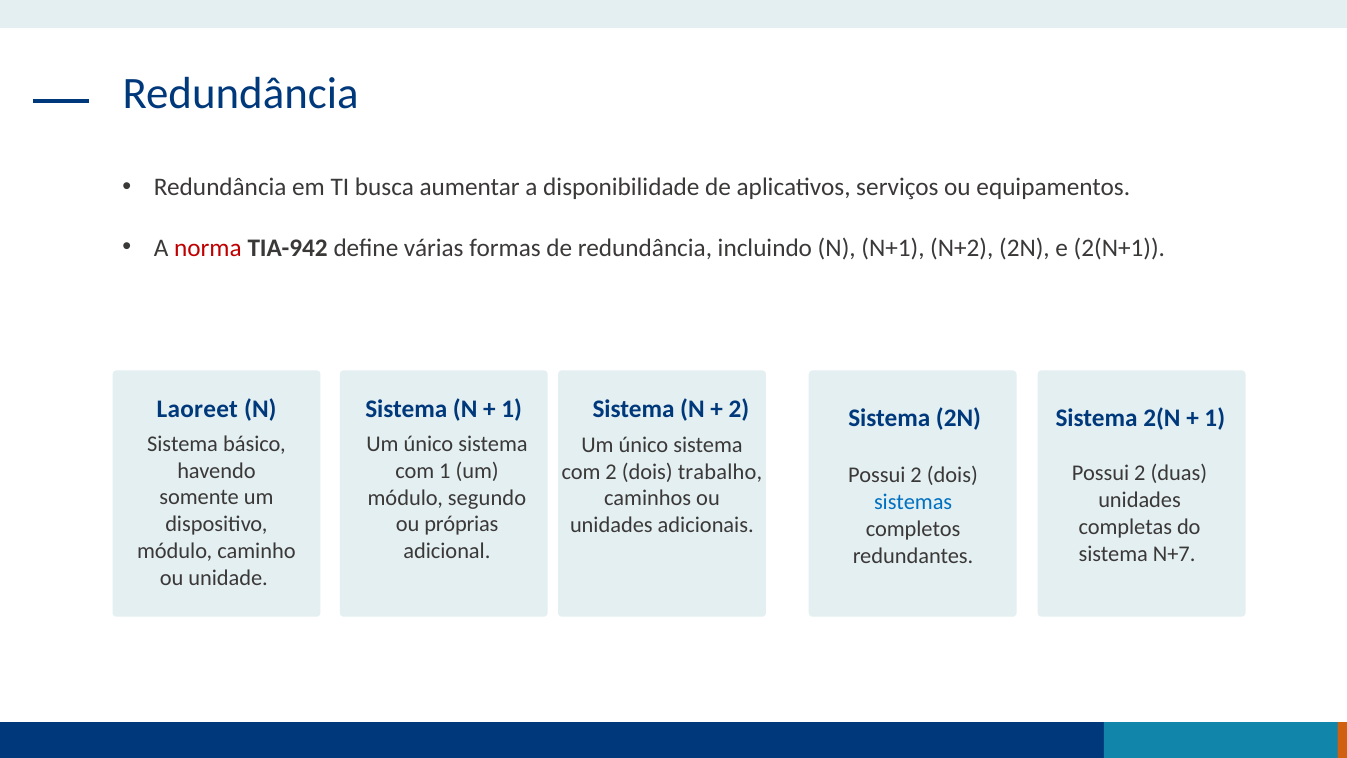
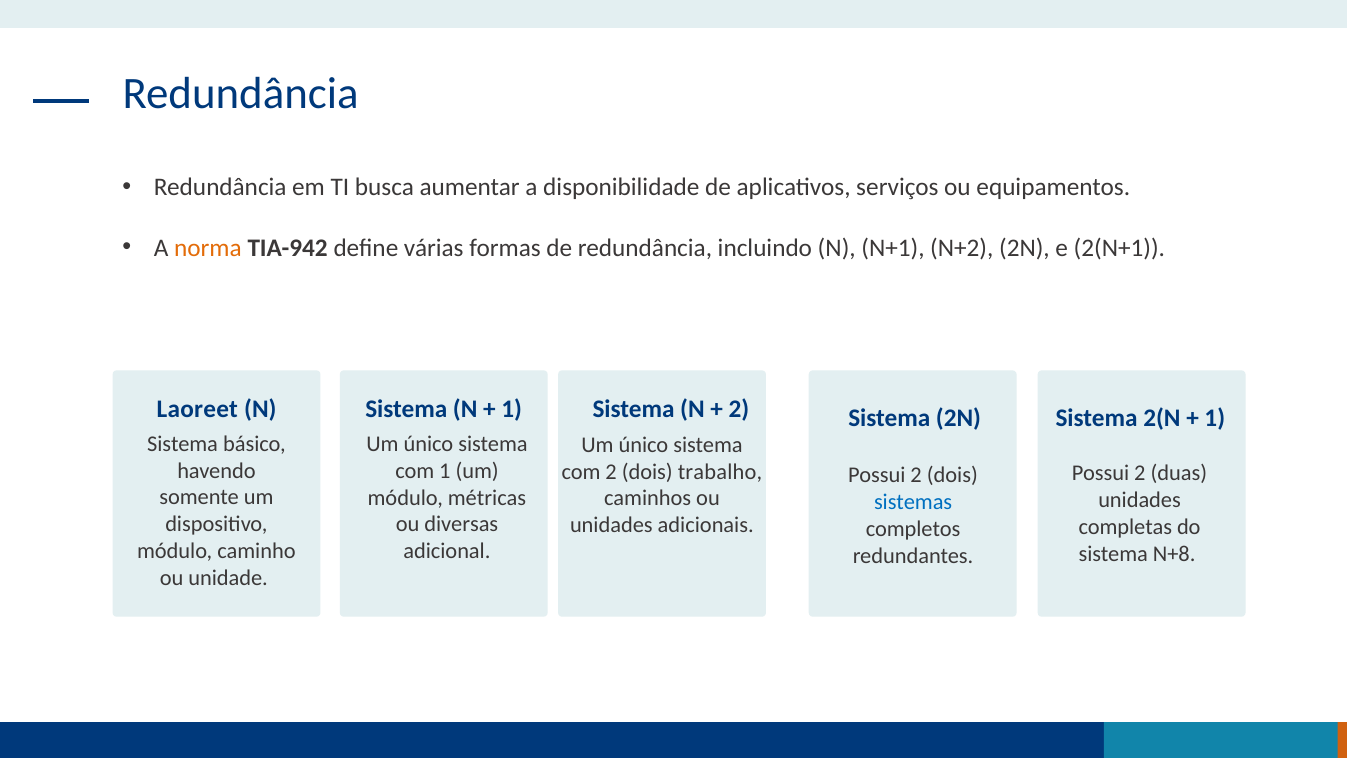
norma colour: red -> orange
segundo: segundo -> métricas
próprias: próprias -> diversas
N+7: N+7 -> N+8
